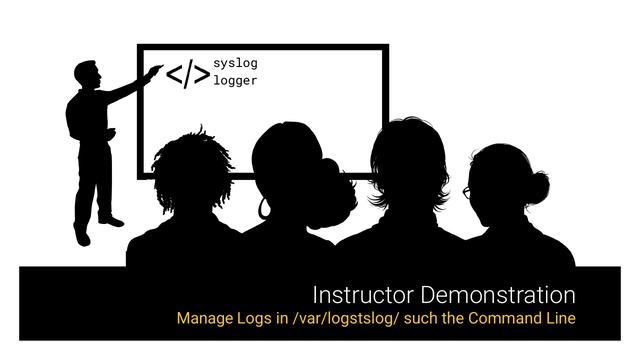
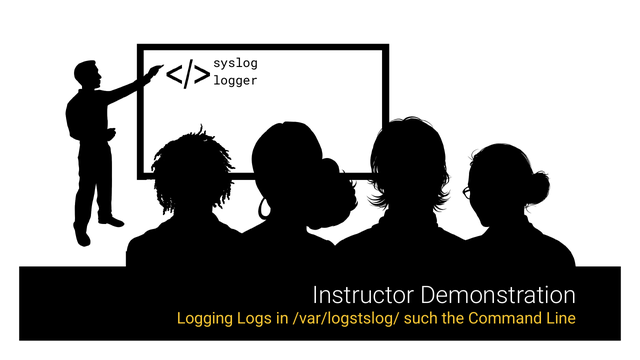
Manage: Manage -> Logging
